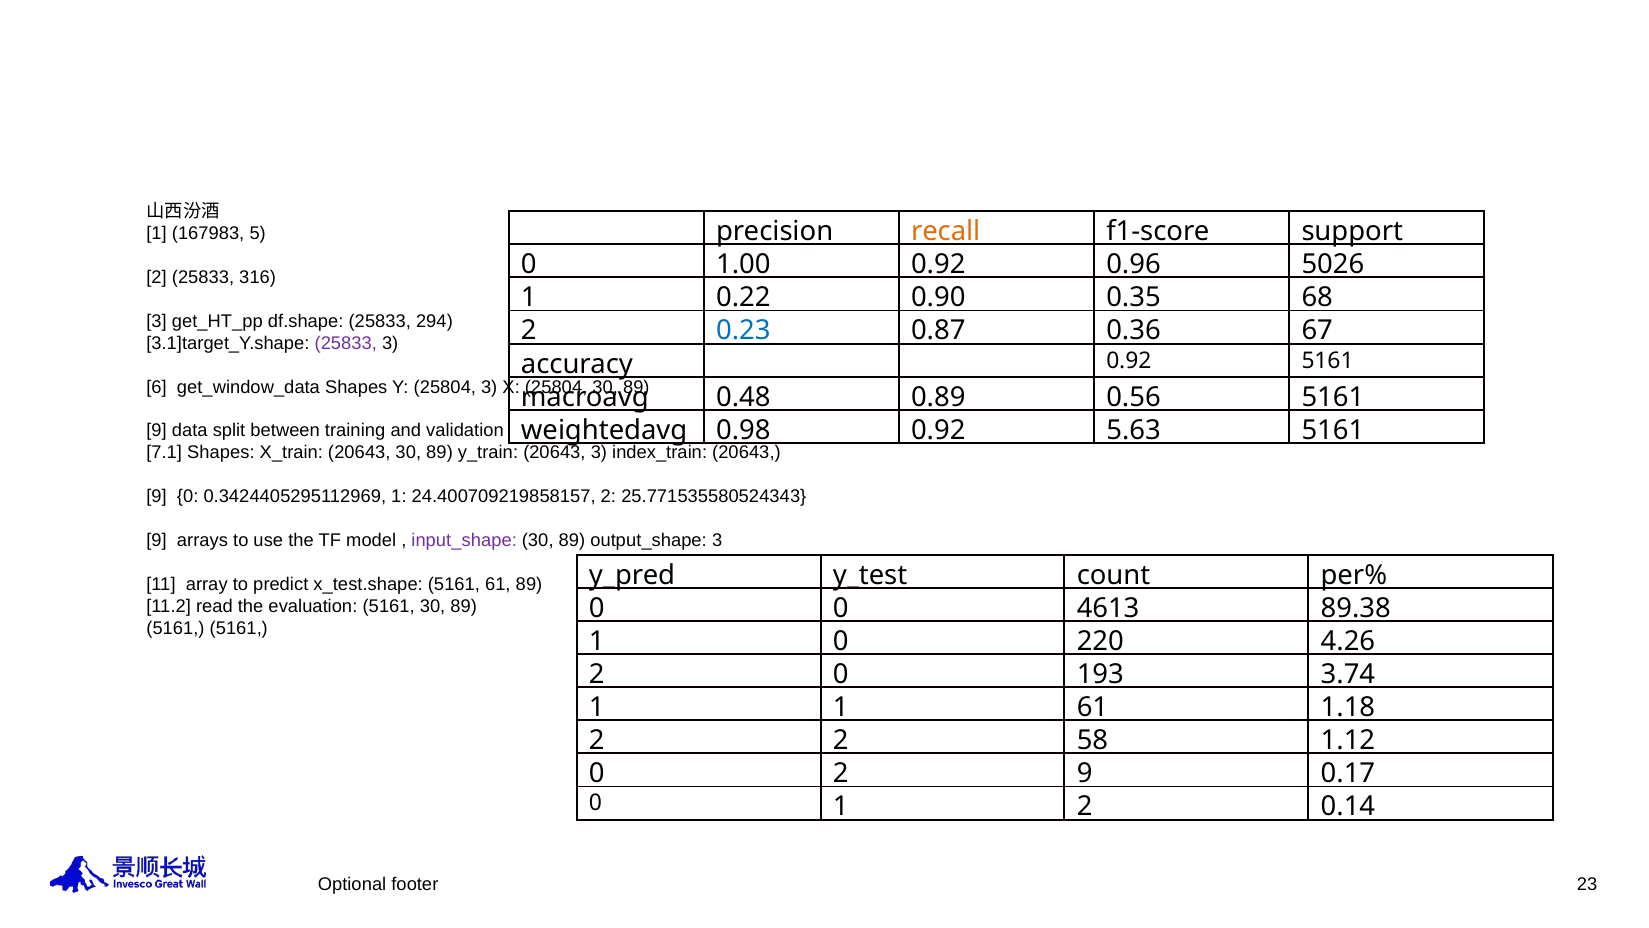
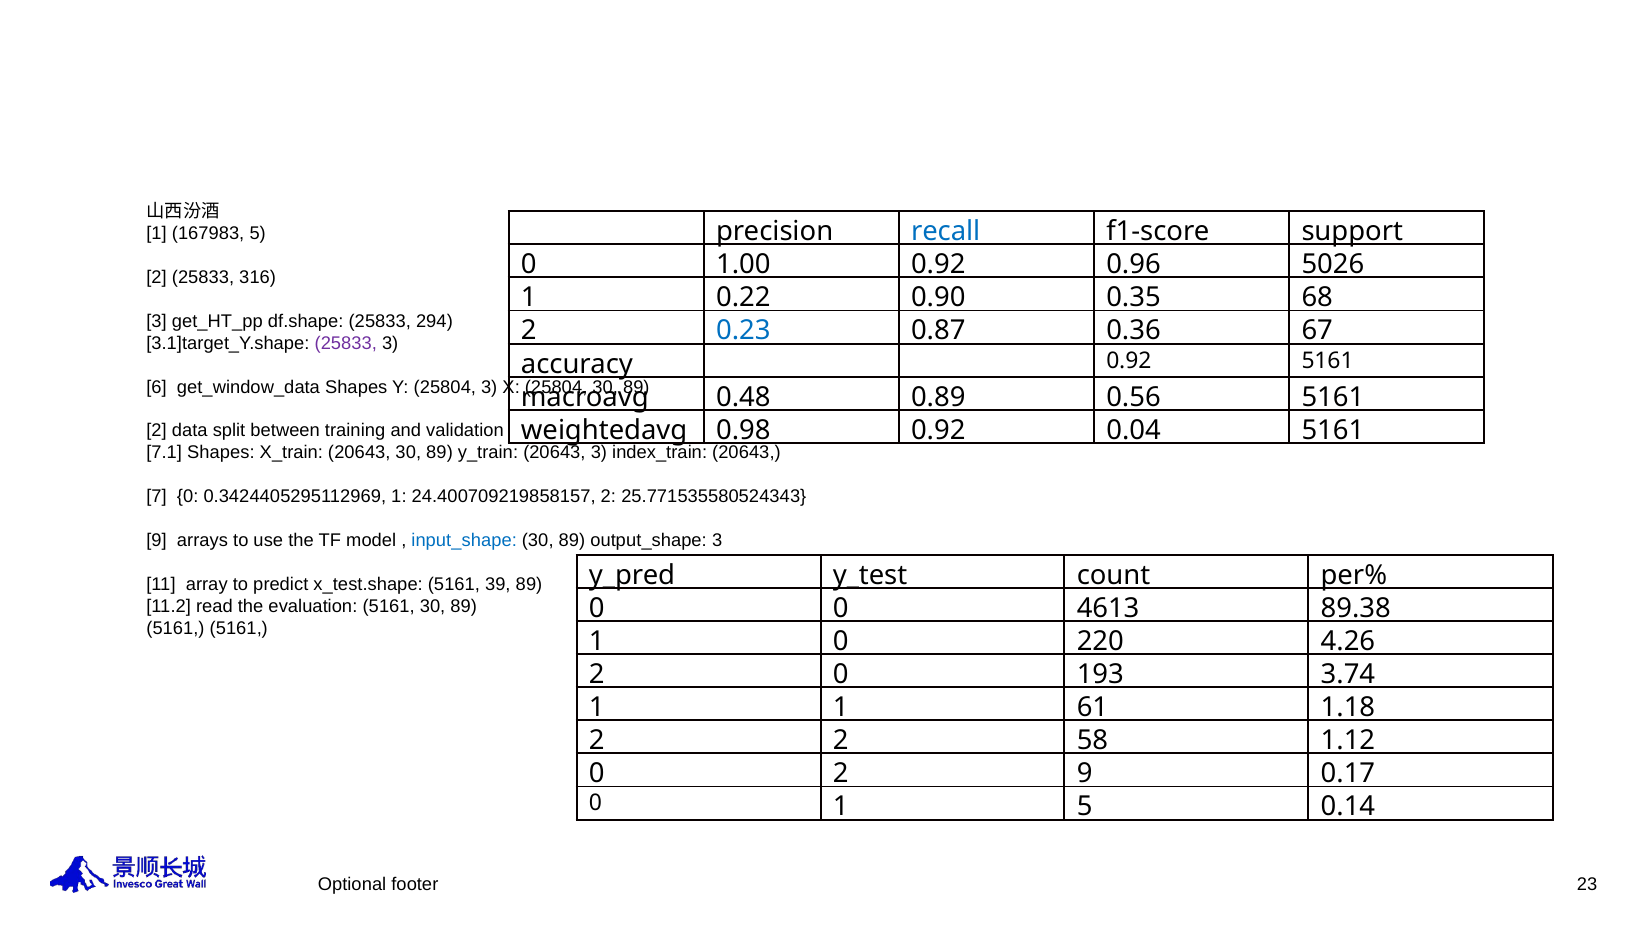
recall colour: orange -> blue
9 at (157, 431): 9 -> 2
5.63: 5.63 -> 0.04
9 at (157, 497): 9 -> 7
input_shape colour: purple -> blue
5161 61: 61 -> 39
1 2: 2 -> 5
